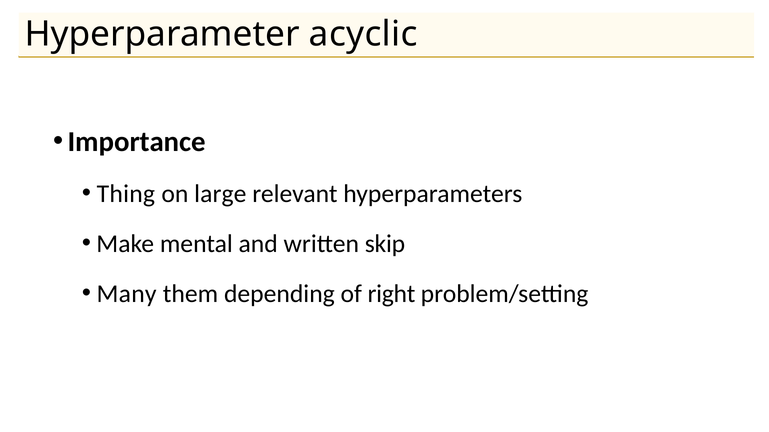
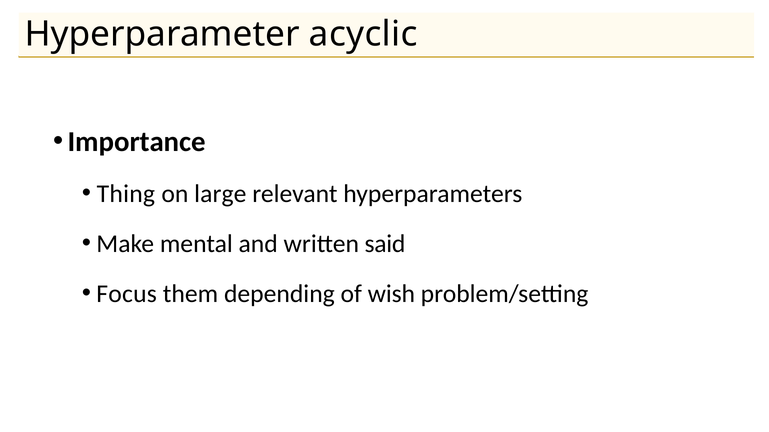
skip: skip -> said
Many: Many -> Focus
right: right -> wish
